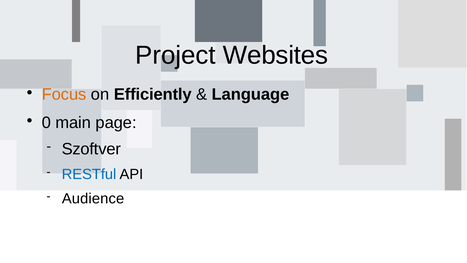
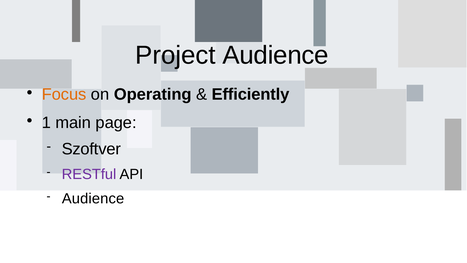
Project Websites: Websites -> Audience
Efficiently: Efficiently -> Operating
Language: Language -> Efficiently
0: 0 -> 1
RESTful colour: blue -> purple
